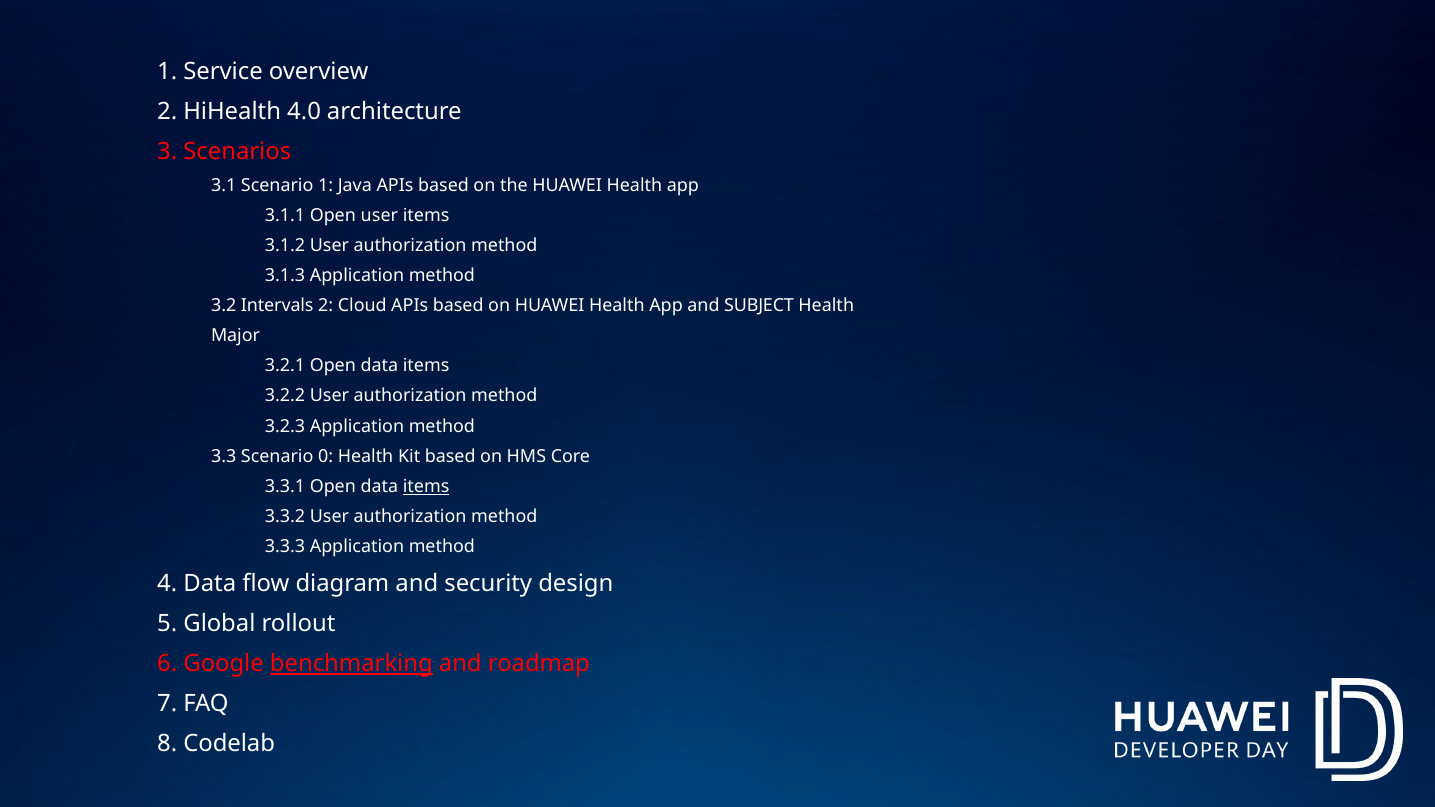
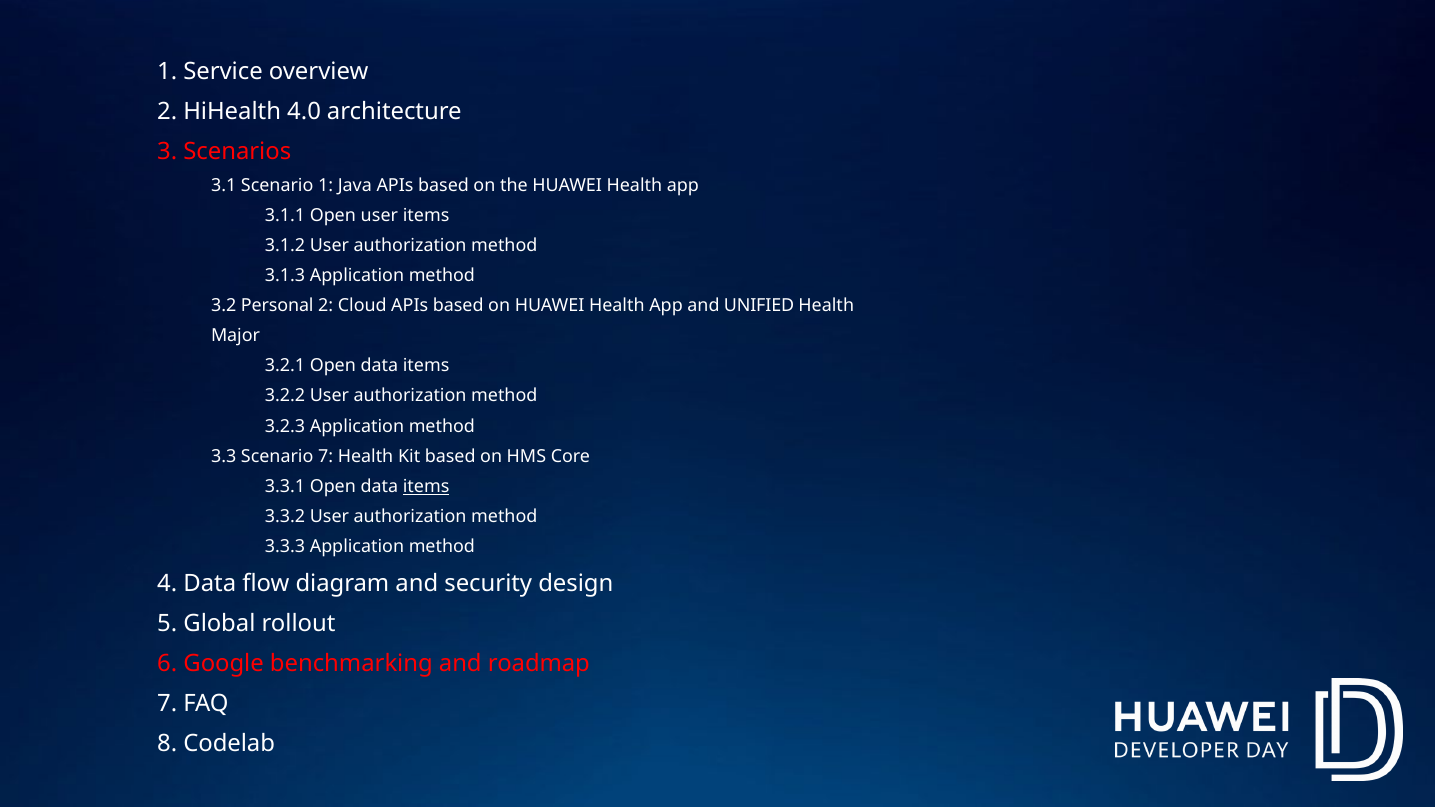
Intervals: Intervals -> Personal
SUBJECT: SUBJECT -> UNIFIED
Scenario 0: 0 -> 7
benchmarking underline: present -> none
